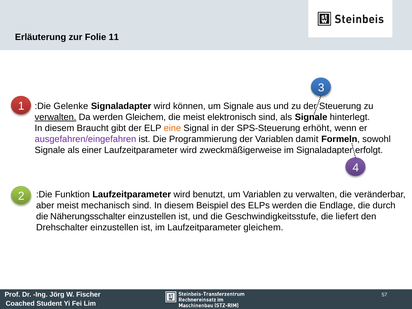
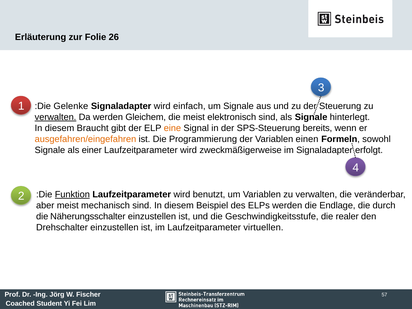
11: 11 -> 26
können: können -> einfach
erhöht: erhöht -> bereits
ausgefahren/eingefahren colour: purple -> orange
damit: damit -> einen
Funktion underline: none -> present
liefert: liefert -> realer
Laufzeitparameter gleichem: gleichem -> virtuellen
